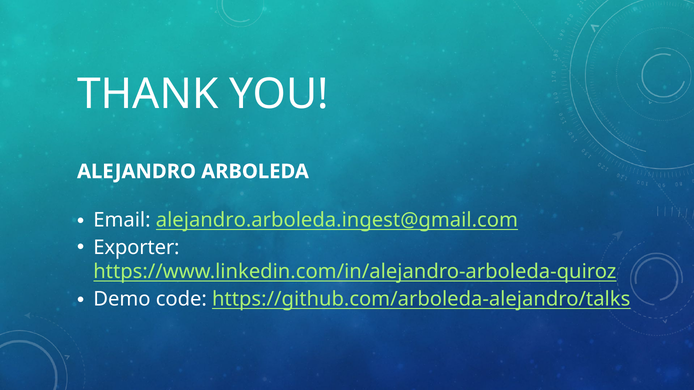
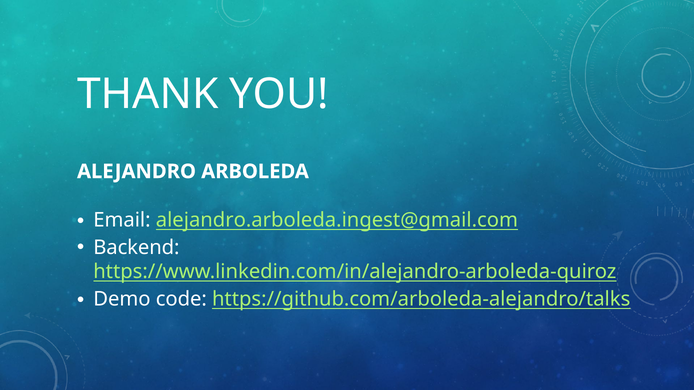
Exporter: Exporter -> Backend
